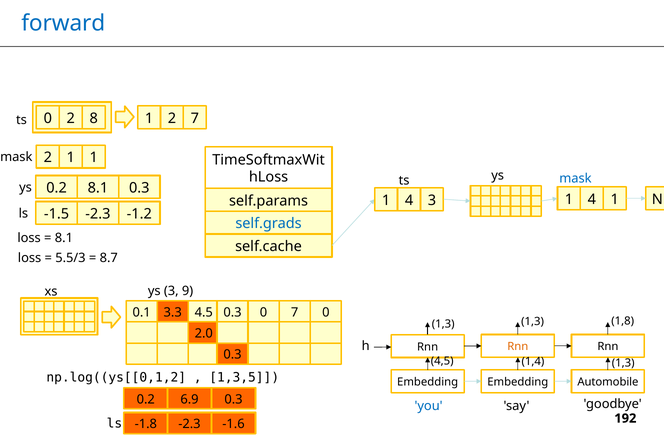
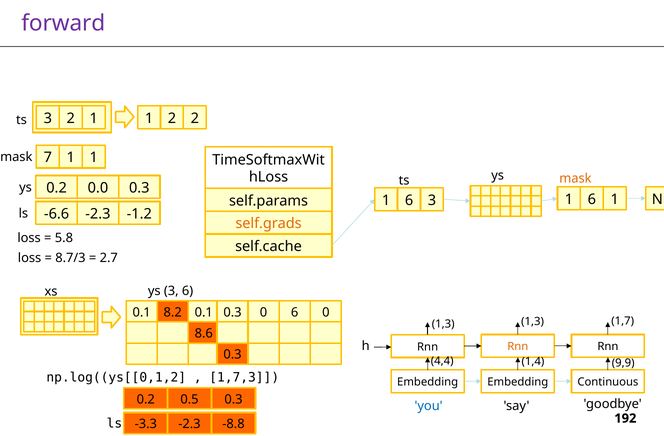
forward colour: blue -> purple
2 7: 7 -> 2
ts 0: 0 -> 3
2 8: 8 -> 1
mask 2: 2 -> 7
mask at (575, 179) colour: blue -> orange
0.2 8.1: 8.1 -> 0.0
4 at (592, 199): 4 -> 6
4 at (409, 200): 4 -> 6
-1.5: -1.5 -> -6.6
self.grads colour: blue -> orange
8.1 at (64, 238): 8.1 -> 5.8
5.5/3: 5.5/3 -> 8.7/3
8.7: 8.7 -> 2.7
3 9: 9 -> 6
3.3: 3.3 -> 8.2
0.1 4.5: 4.5 -> 0.1
0 7: 7 -> 6
1,8: 1,8 -> 1,7
2.0: 2.0 -> 8.6
4,5: 4,5 -> 4,4
1,4 1,3: 1,3 -> 9,9
1,3,5: 1,3,5 -> 1,7,3
Automobile: Automobile -> Continuous
6.9: 6.9 -> 0.5
-1.8: -1.8 -> -3.3
-1.6: -1.6 -> -8.8
